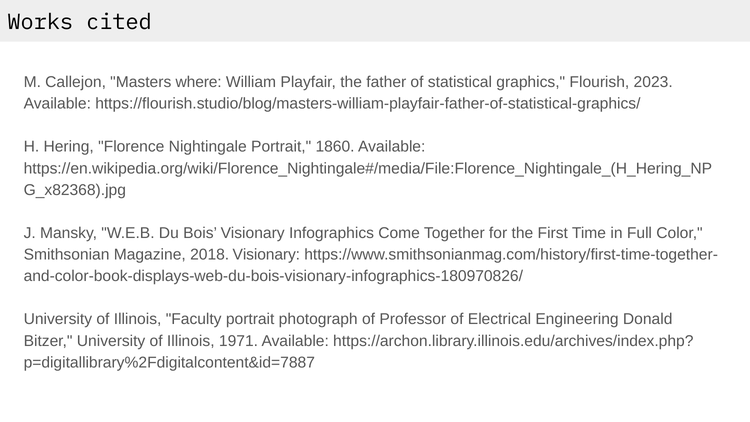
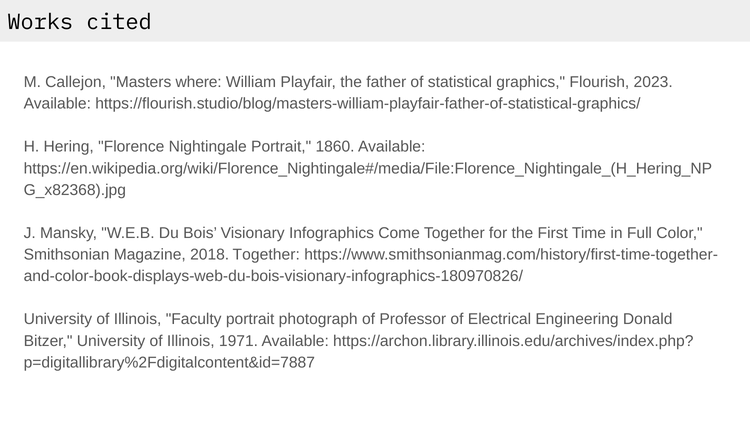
2018 Visionary: Visionary -> Together
